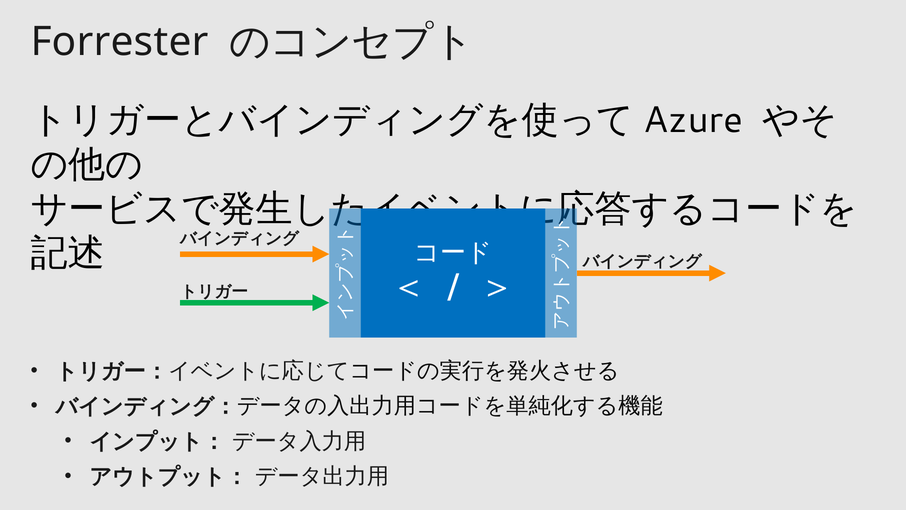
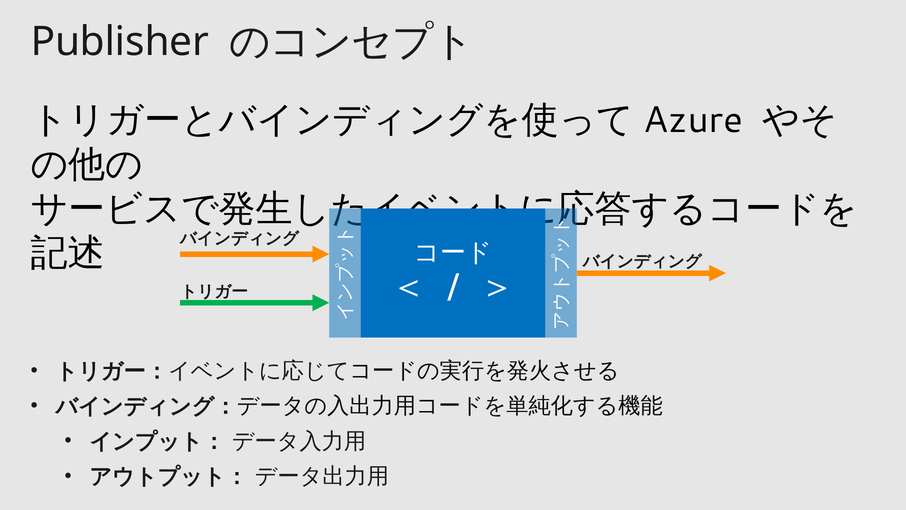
Forrester: Forrester -> Publisher
